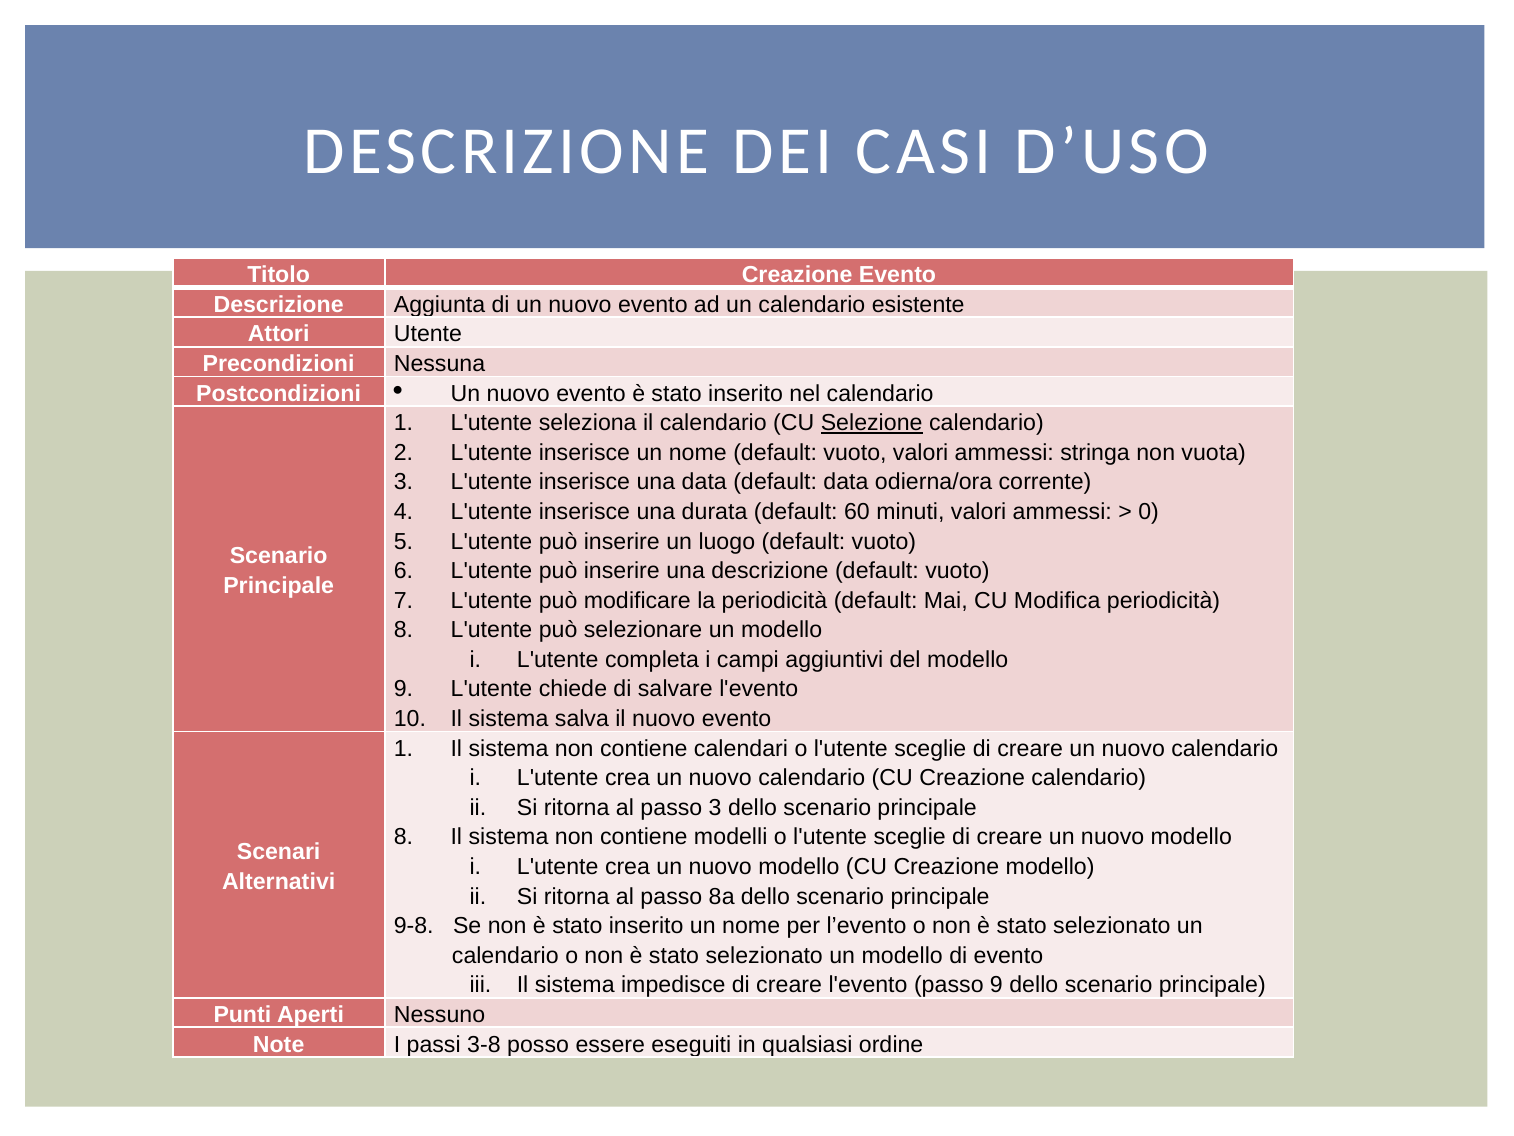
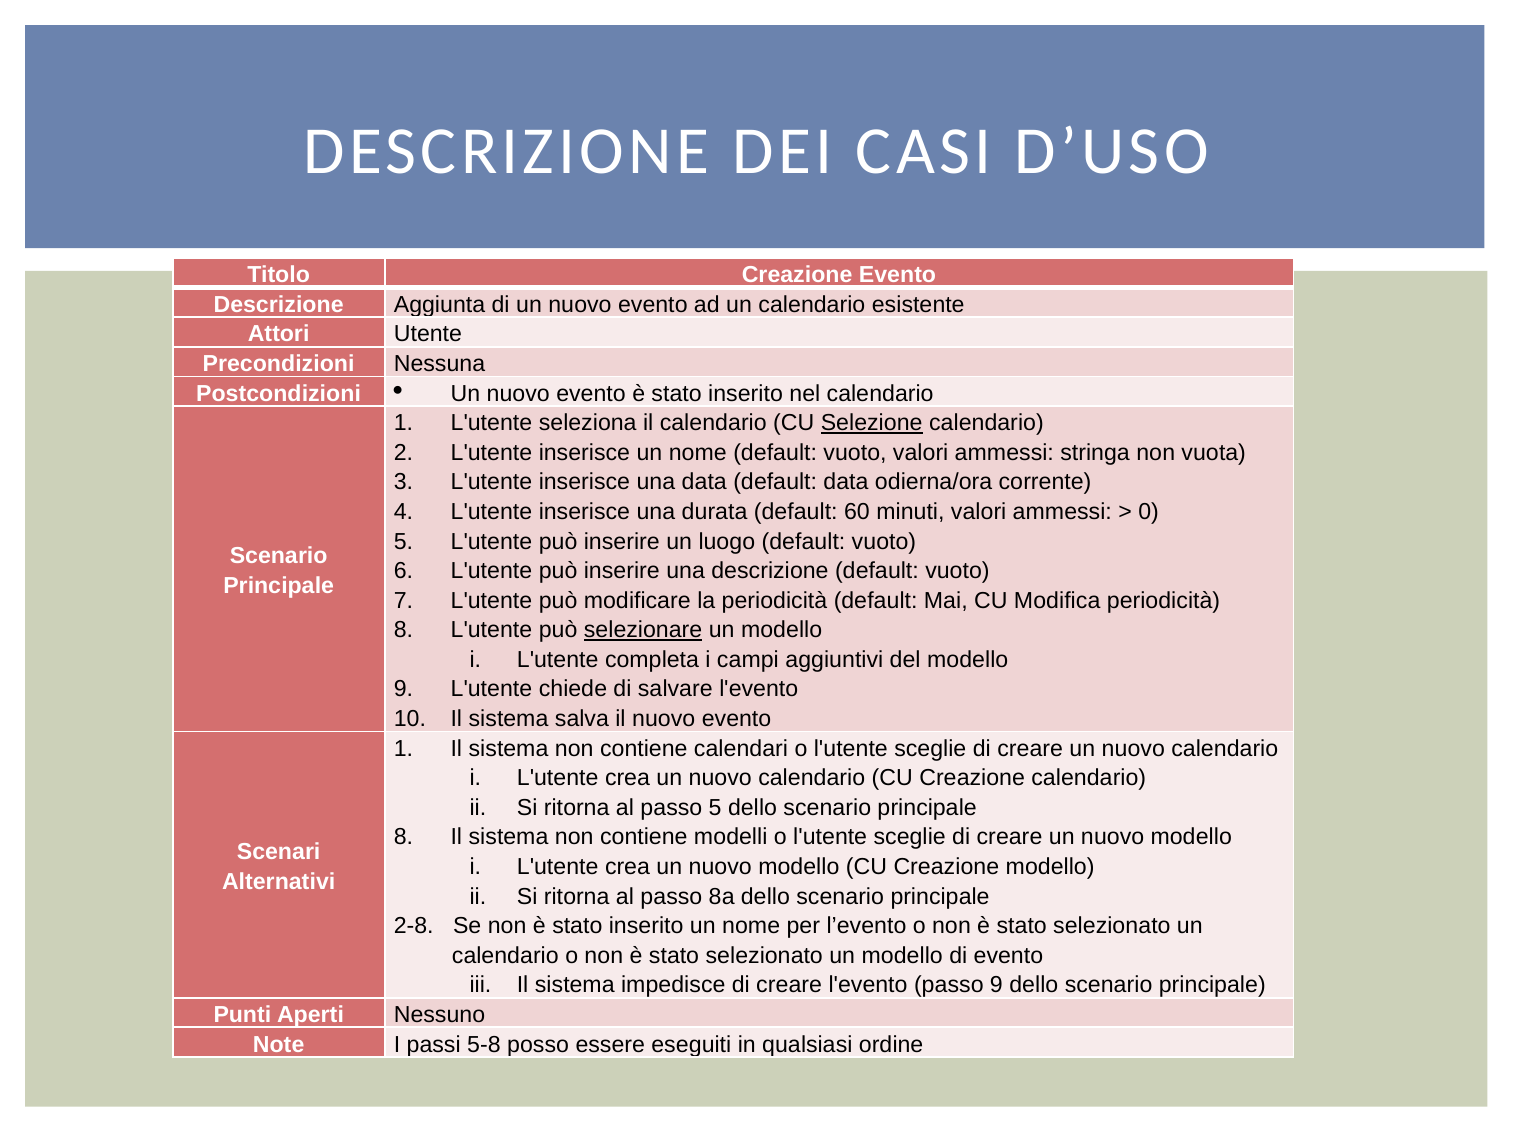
selezionare underline: none -> present
passo 3: 3 -> 5
9-8: 9-8 -> 2-8
3-8: 3-8 -> 5-8
